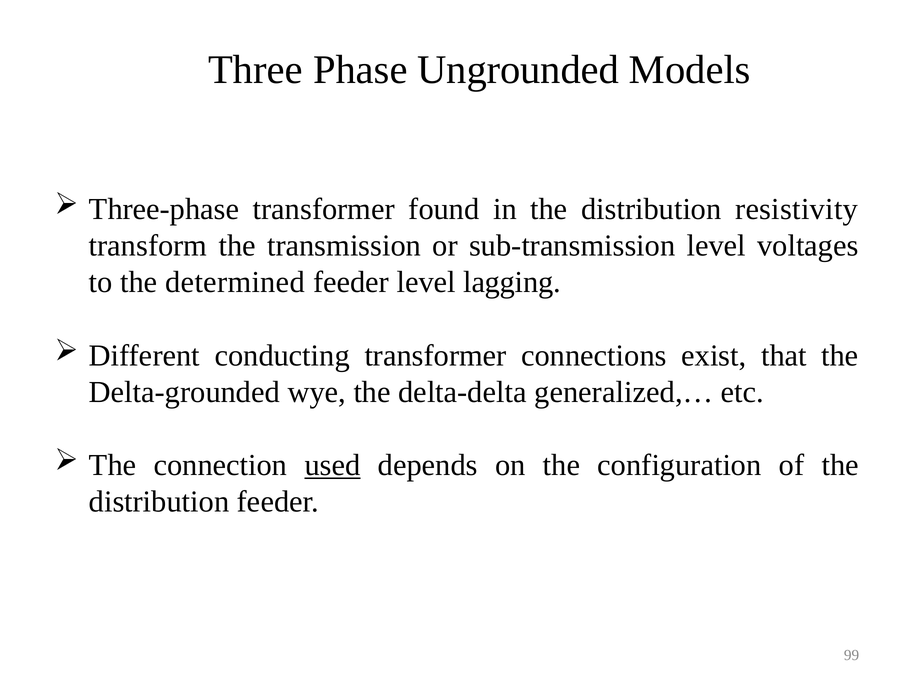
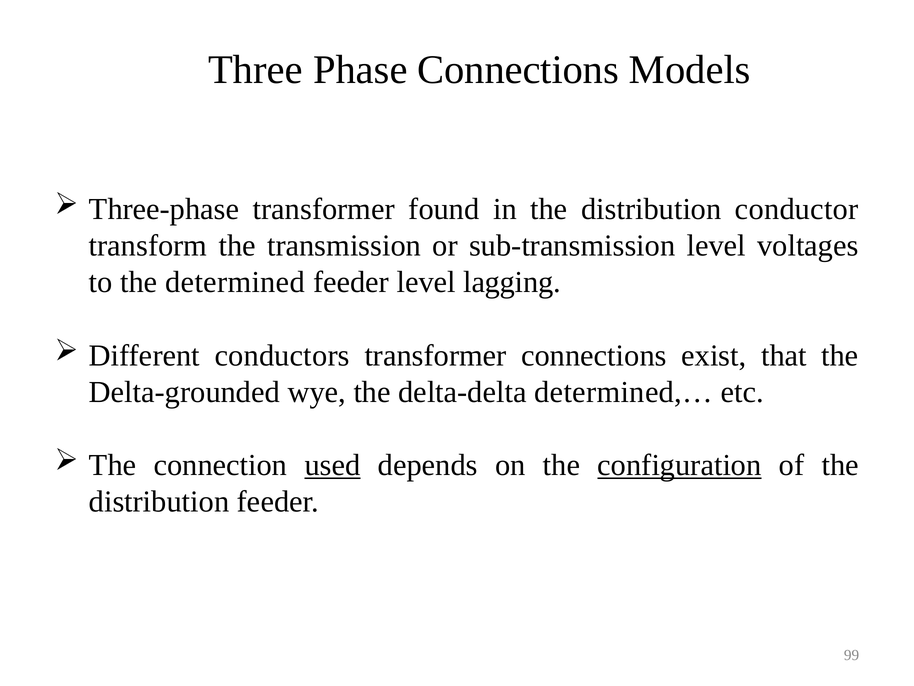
Phase Ungrounded: Ungrounded -> Connections
resistivity: resistivity -> conductor
conducting: conducting -> conductors
generalized,…: generalized,… -> determined,…
configuration underline: none -> present
